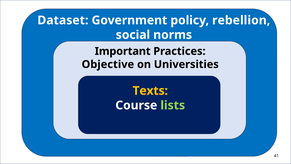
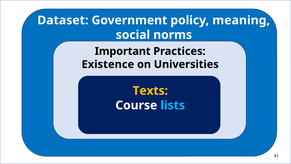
rebellion: rebellion -> meaning
Objective: Objective -> Existence
lists colour: light green -> light blue
